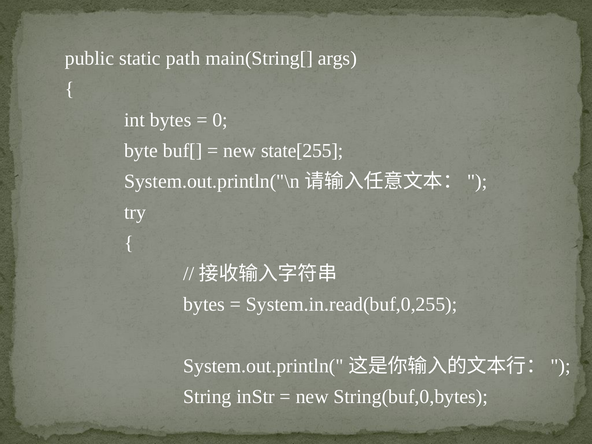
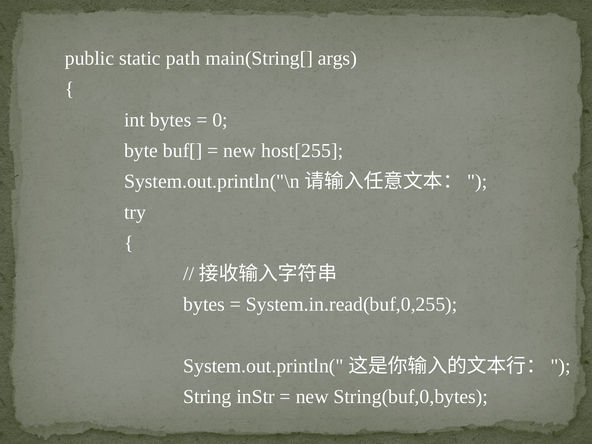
state[255: state[255 -> host[255
